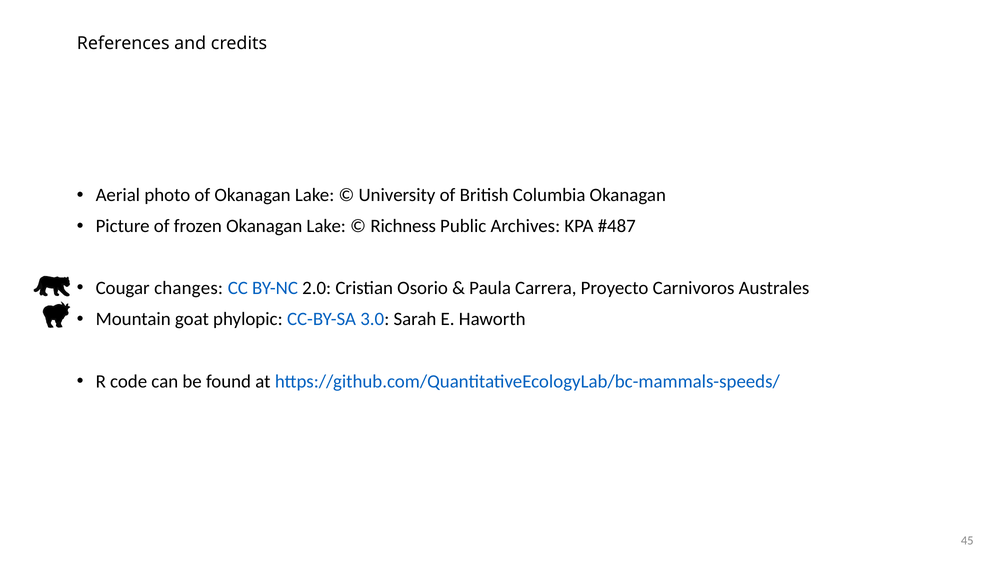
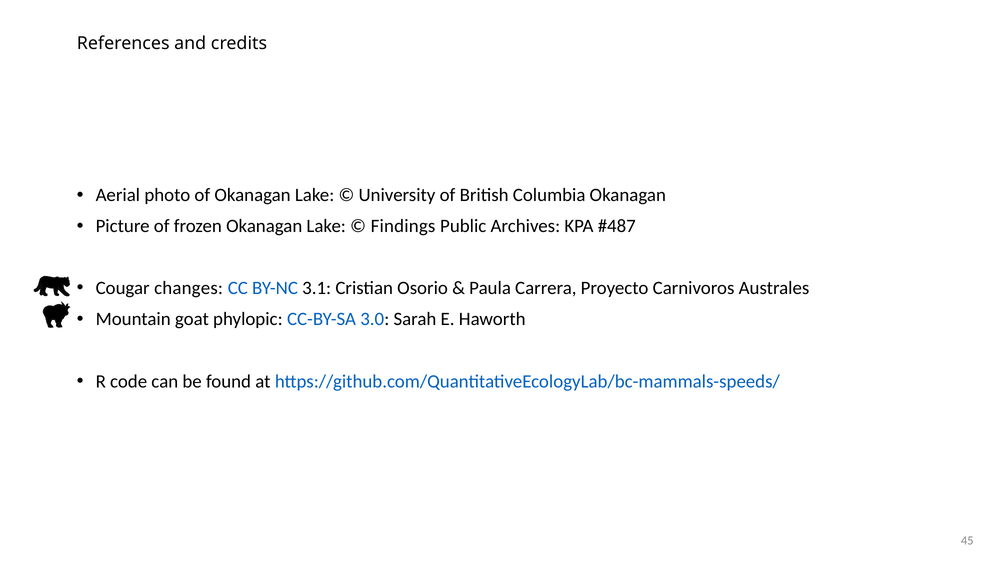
Richness: Richness -> Findings
2.0: 2.0 -> 3.1
